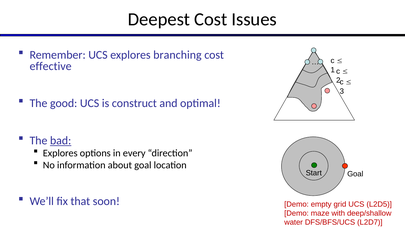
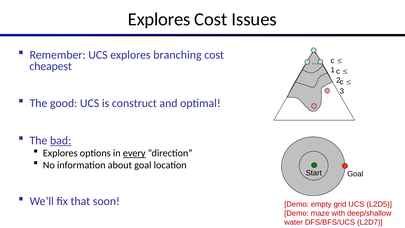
Deepest at (159, 19): Deepest -> Explores
effective: effective -> cheapest
every underline: none -> present
